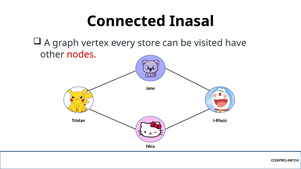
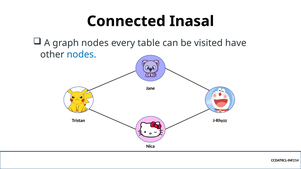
graph vertex: vertex -> nodes
store: store -> table
nodes at (82, 55) colour: red -> blue
